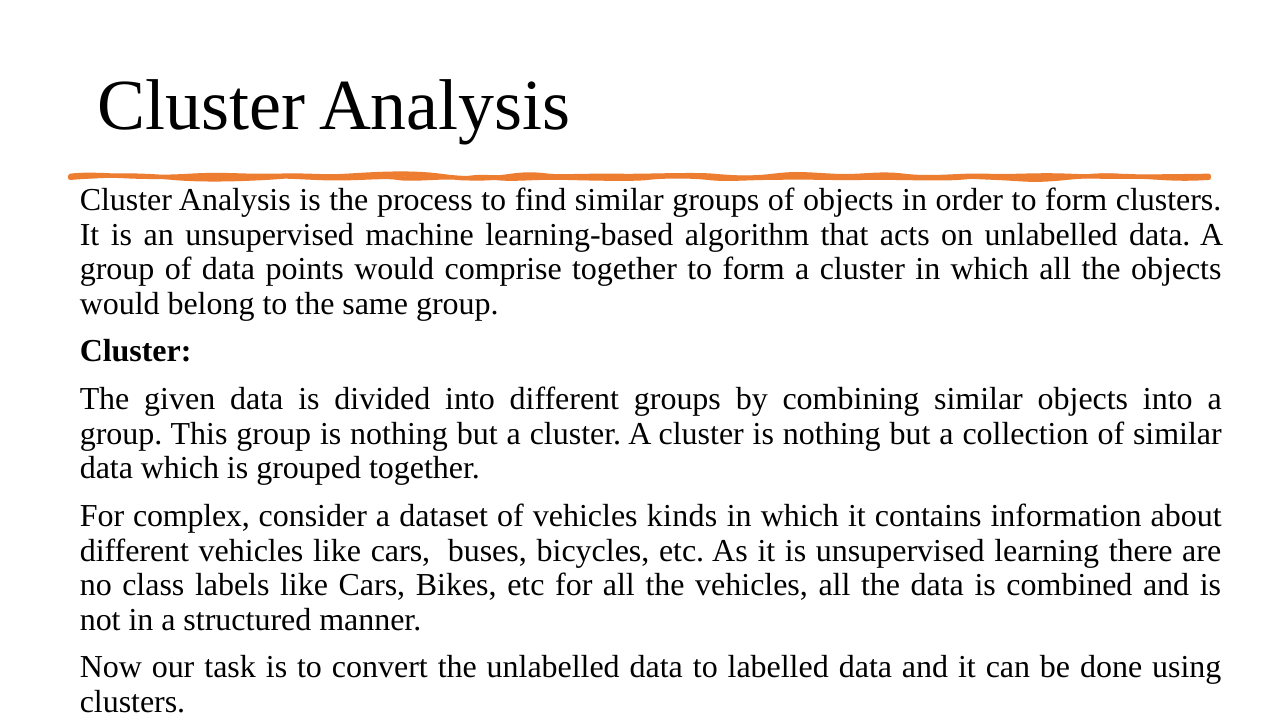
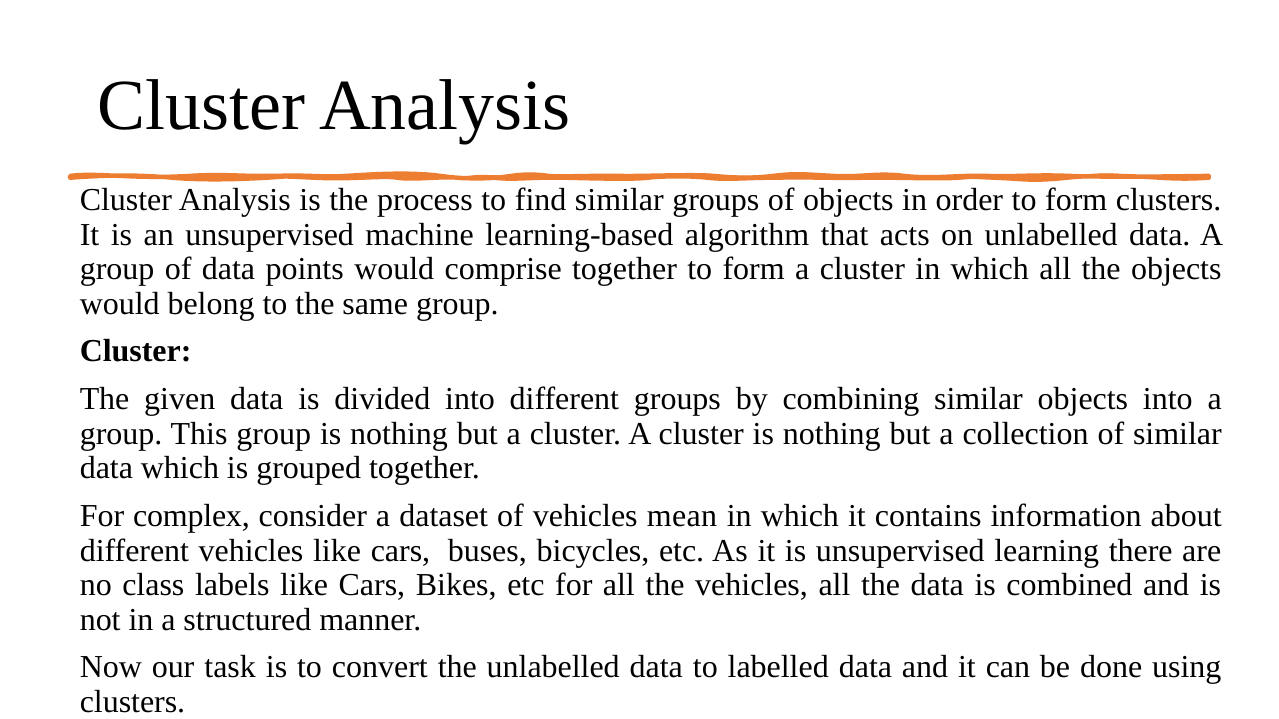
kinds: kinds -> mean
